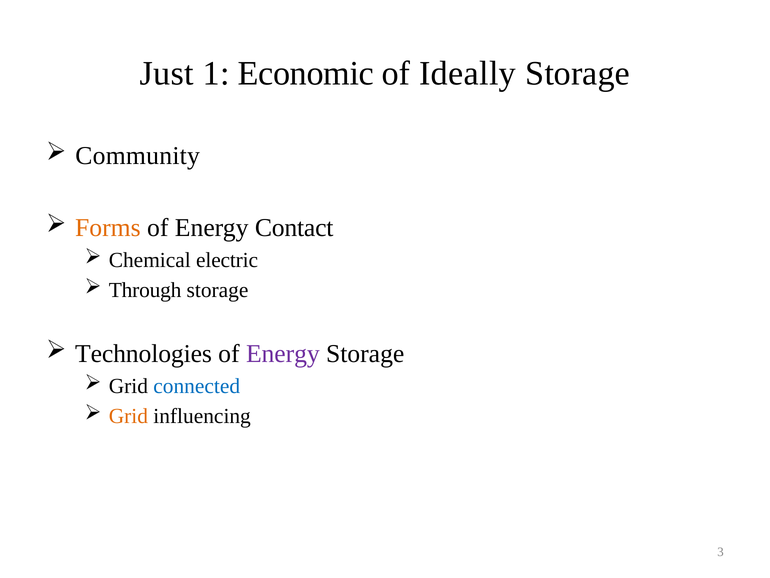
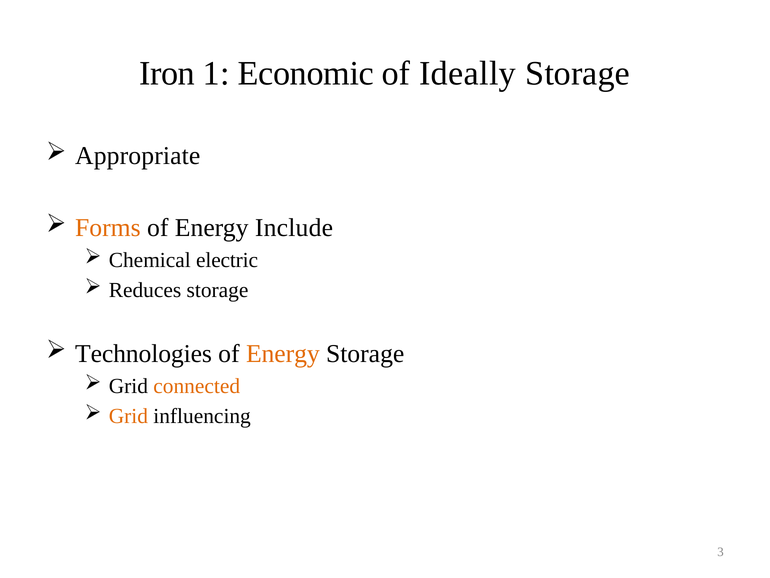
Just: Just -> Iron
Community: Community -> Appropriate
Contact: Contact -> Include
Through: Through -> Reduces
Energy at (283, 353) colour: purple -> orange
connected colour: blue -> orange
